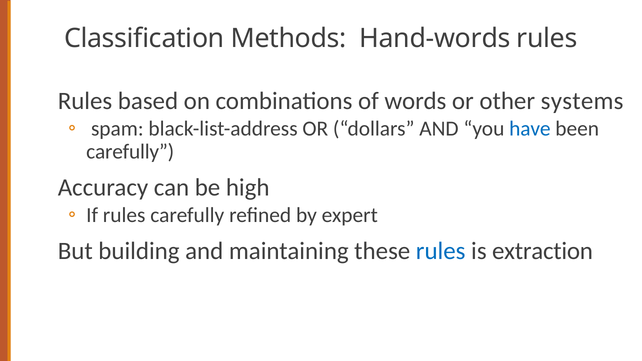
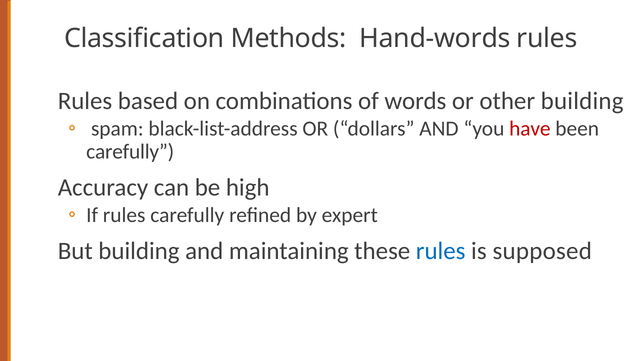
other systems: systems -> building
have colour: blue -> red
extraction: extraction -> supposed
